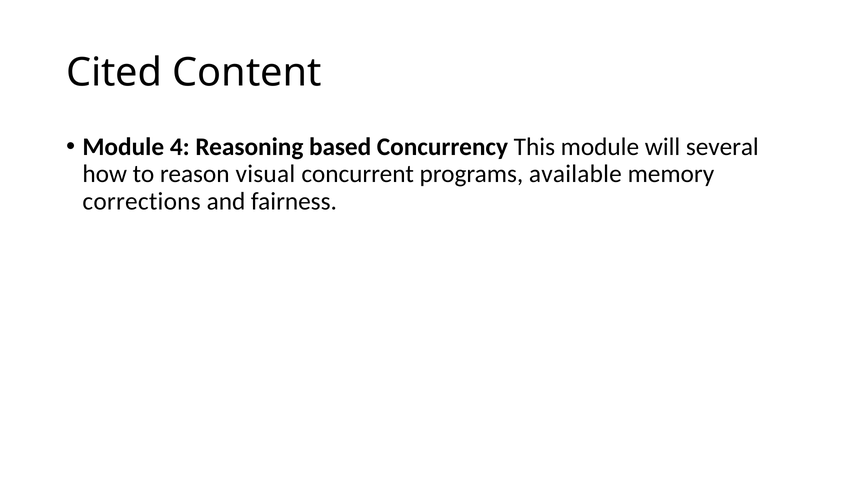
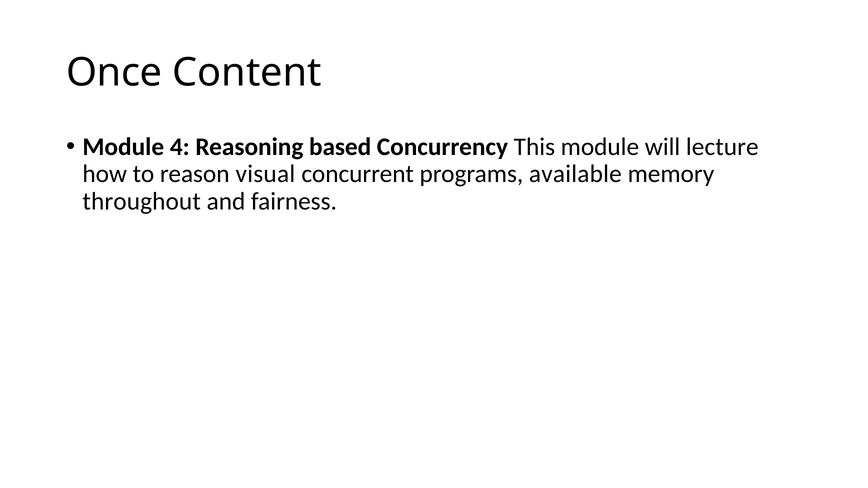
Cited: Cited -> Once
several: several -> lecture
corrections: corrections -> throughout
